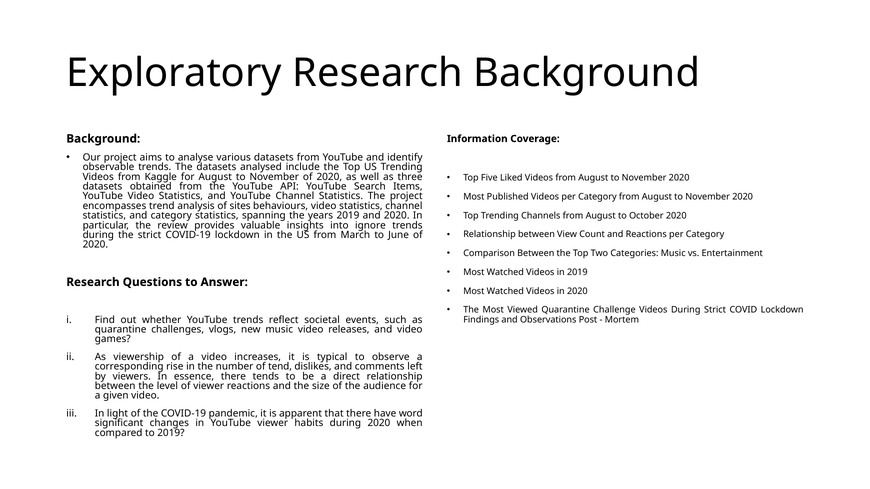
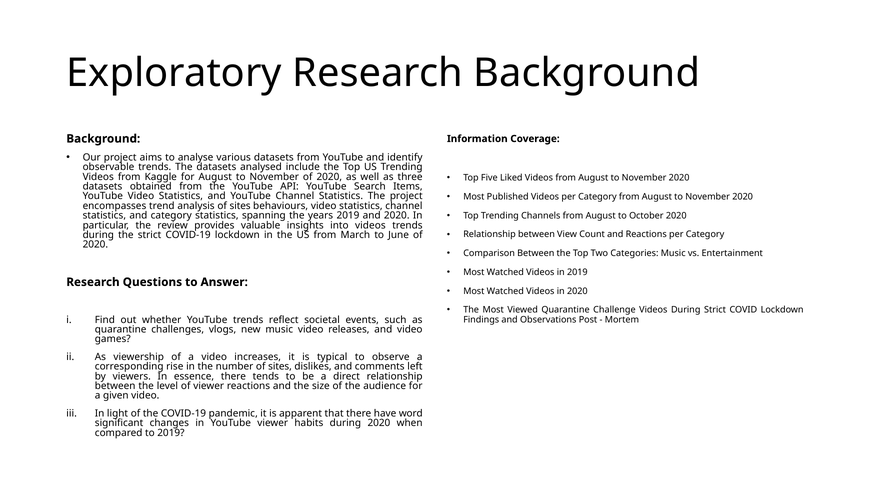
into ignore: ignore -> videos
number of tend: tend -> sites
